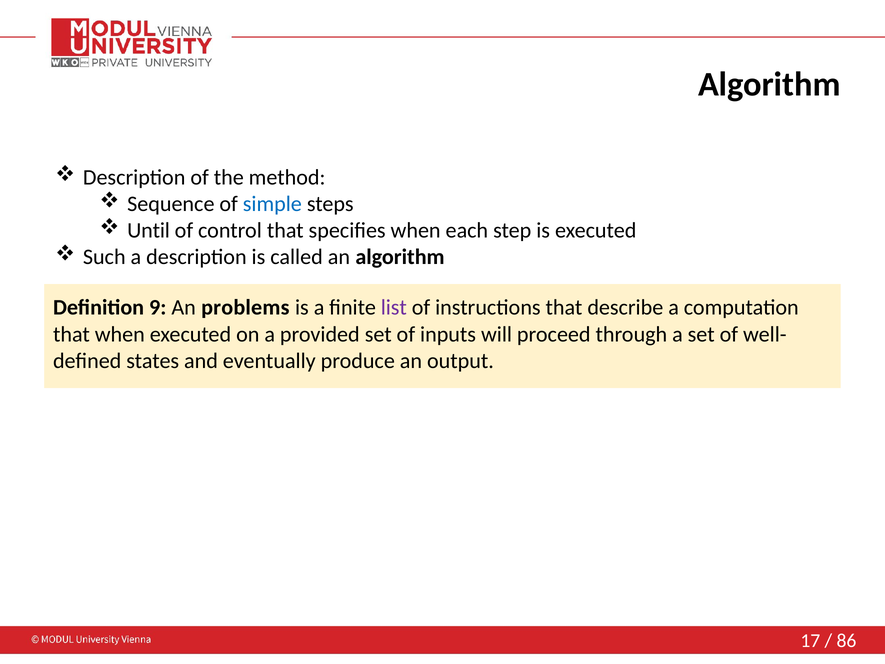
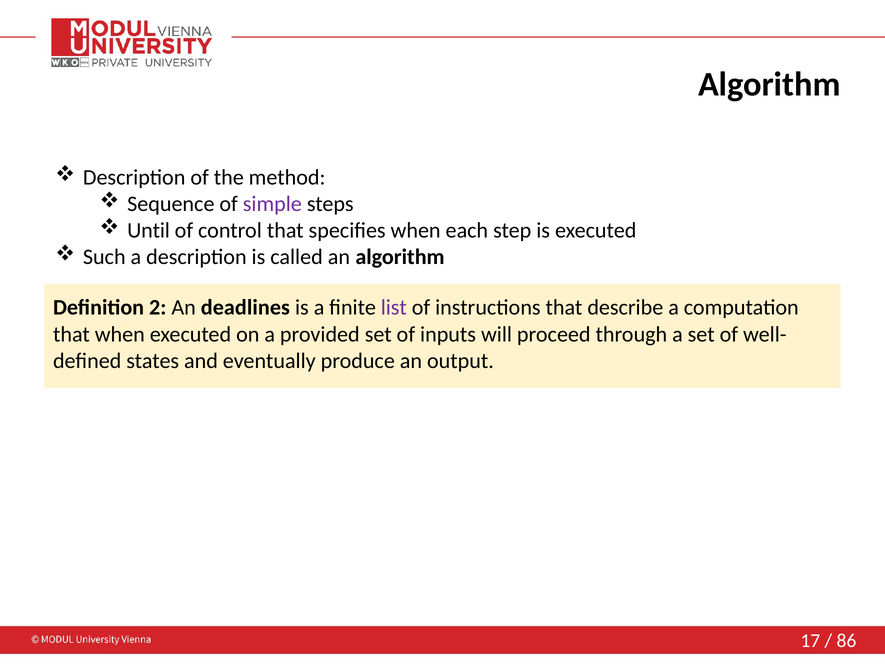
simple colour: blue -> purple
9: 9 -> 2
problems: problems -> deadlines
